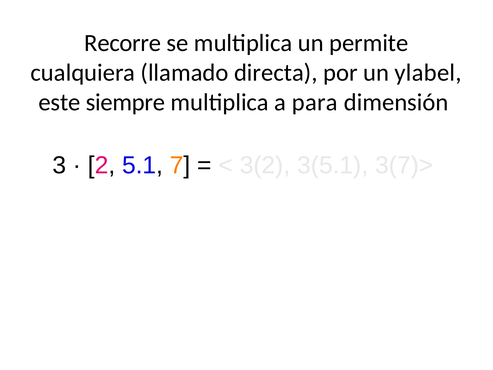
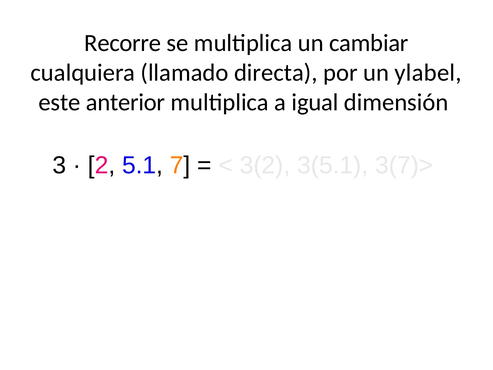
permite: permite -> cambiar
siempre: siempre -> anterior
para: para -> igual
